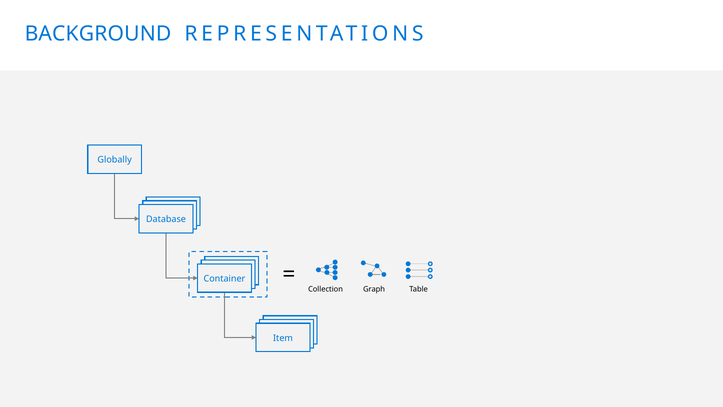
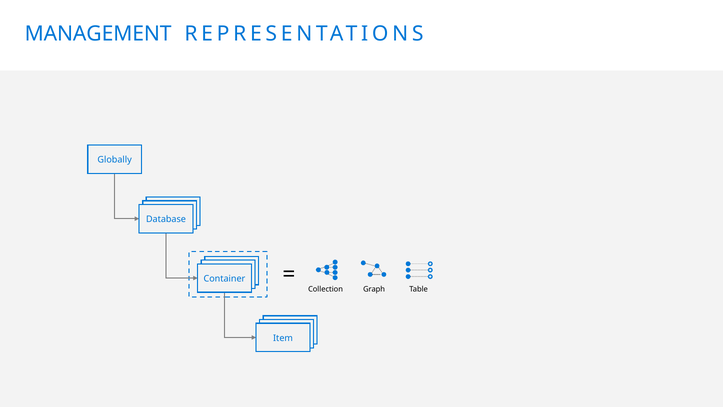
BACKGROUND: BACKGROUND -> MANAGEMENT
